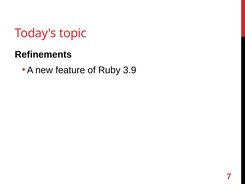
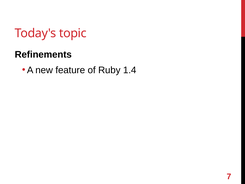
3.9: 3.9 -> 1.4
